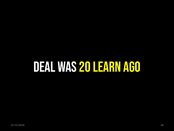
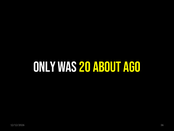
DEAL: DEAL -> ONLY
LEARN: LEARN -> ABOUT
